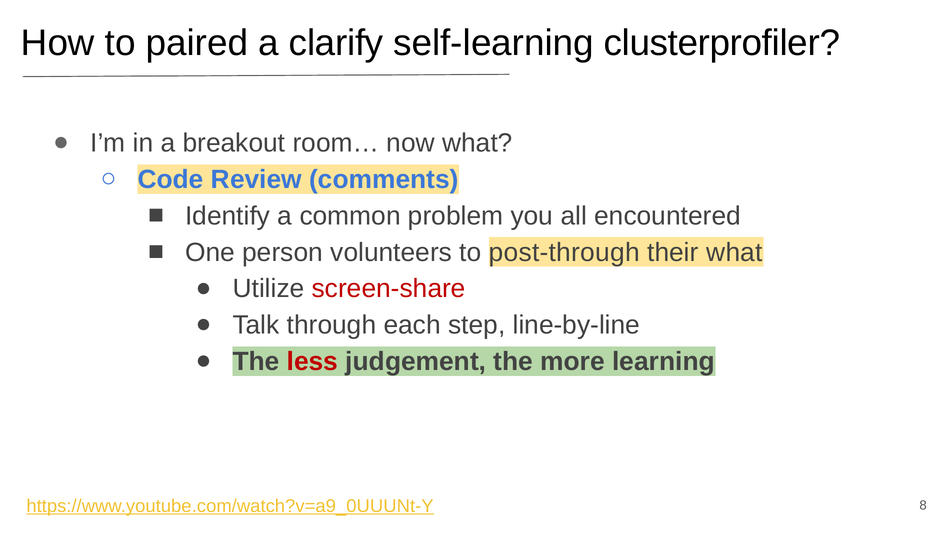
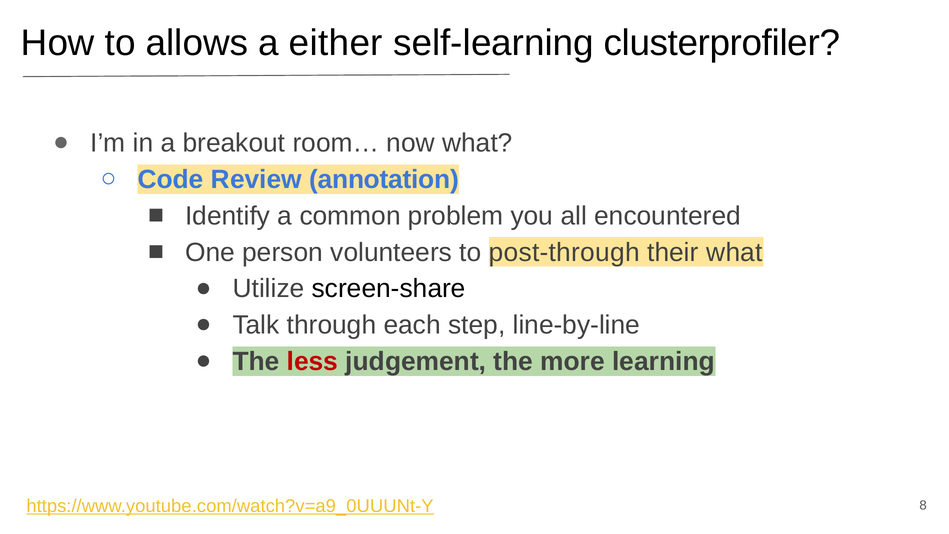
paired: paired -> allows
clarify: clarify -> either
comments: comments -> annotation
screen-share colour: red -> black
